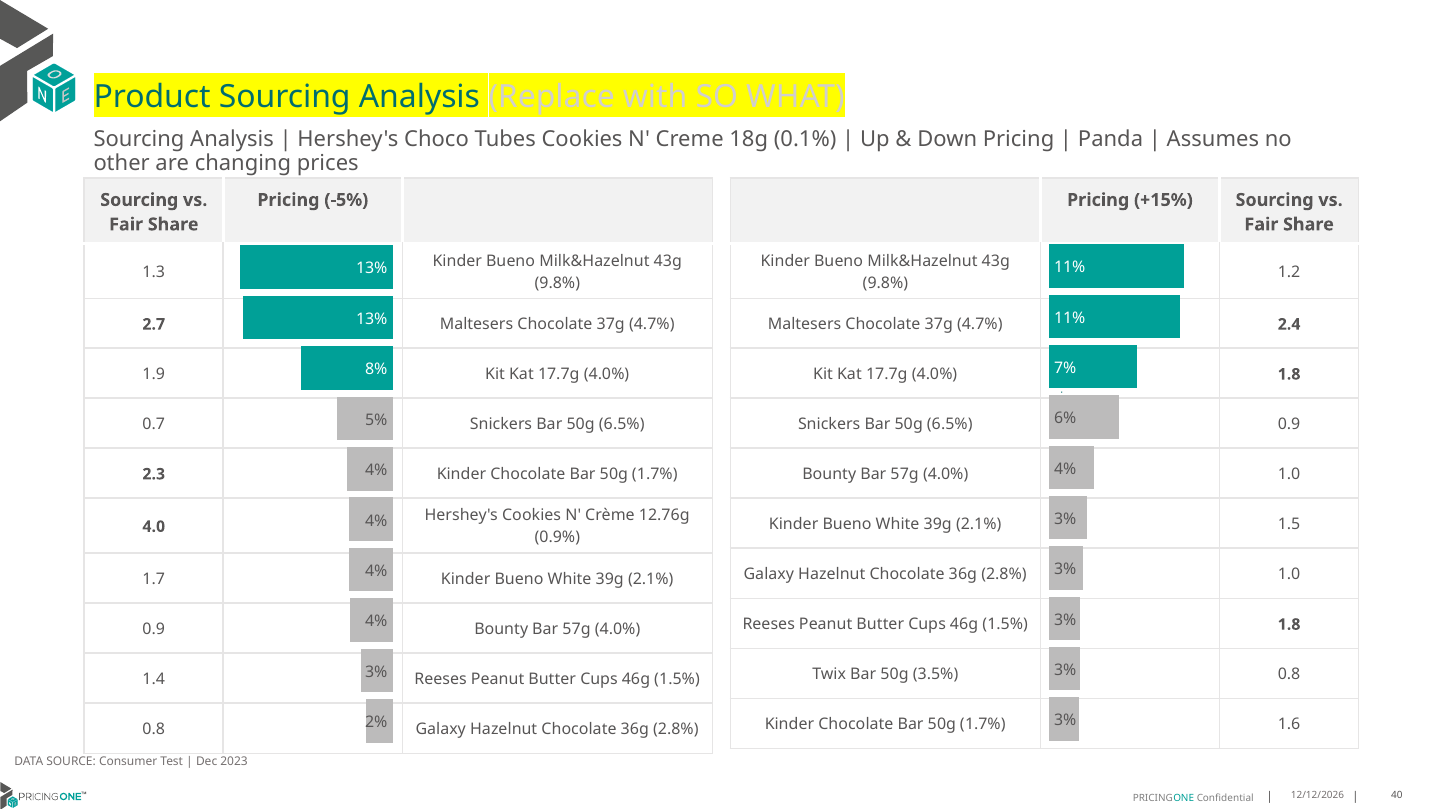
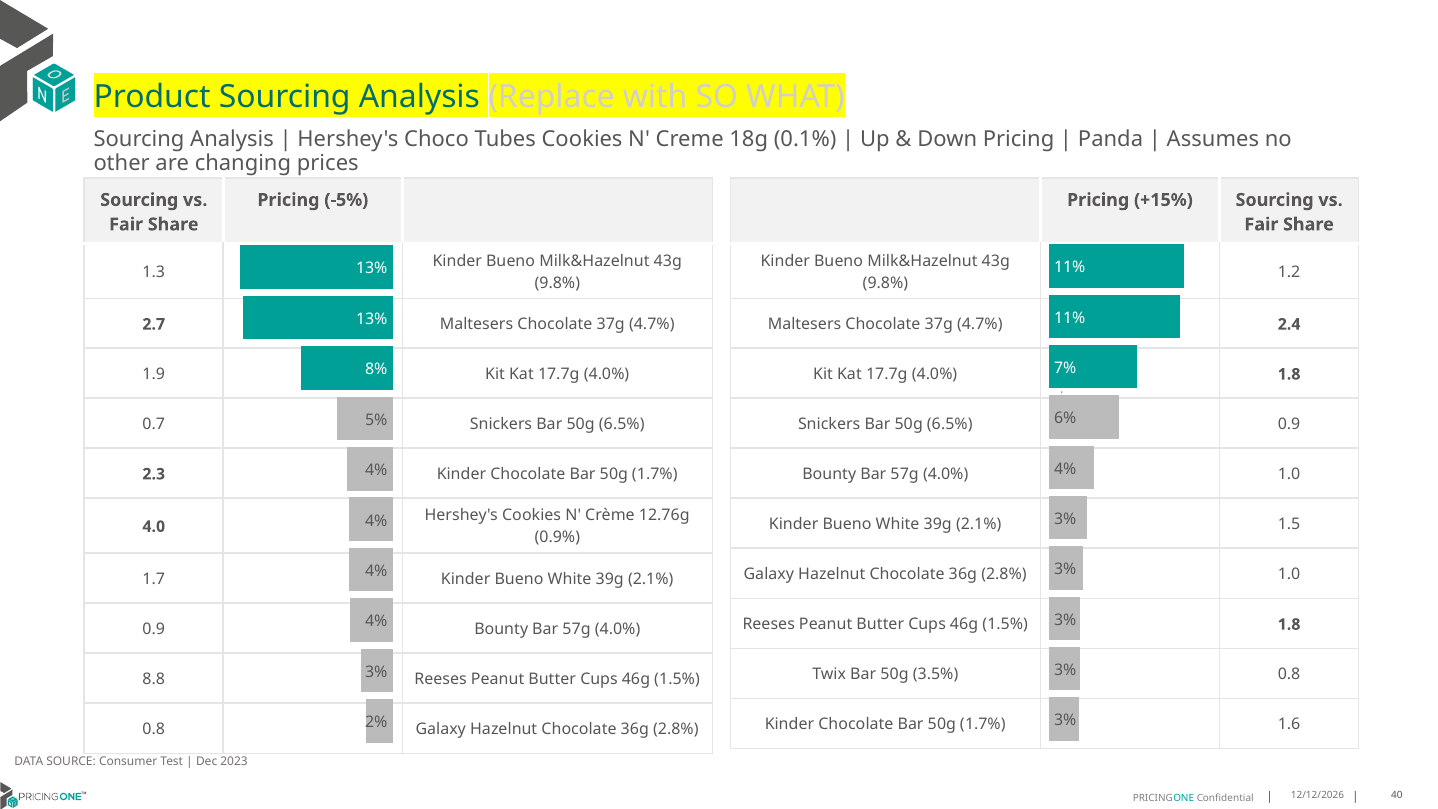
1.4: 1.4 -> 8.8
